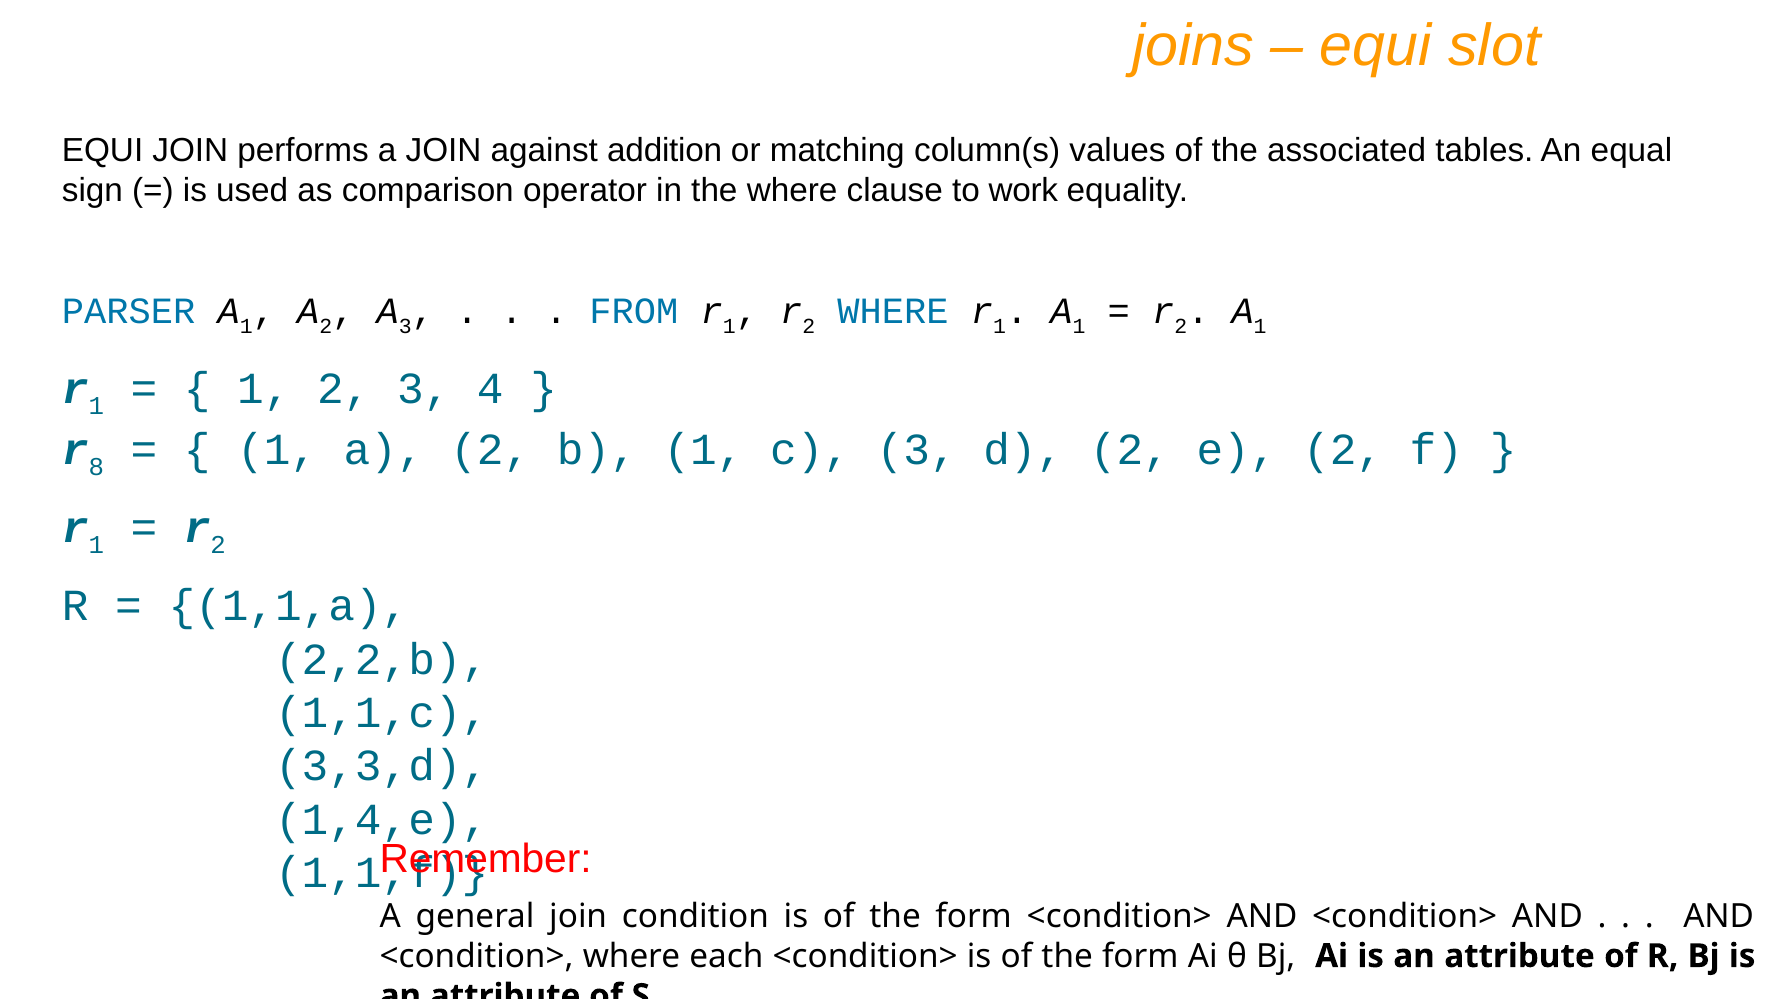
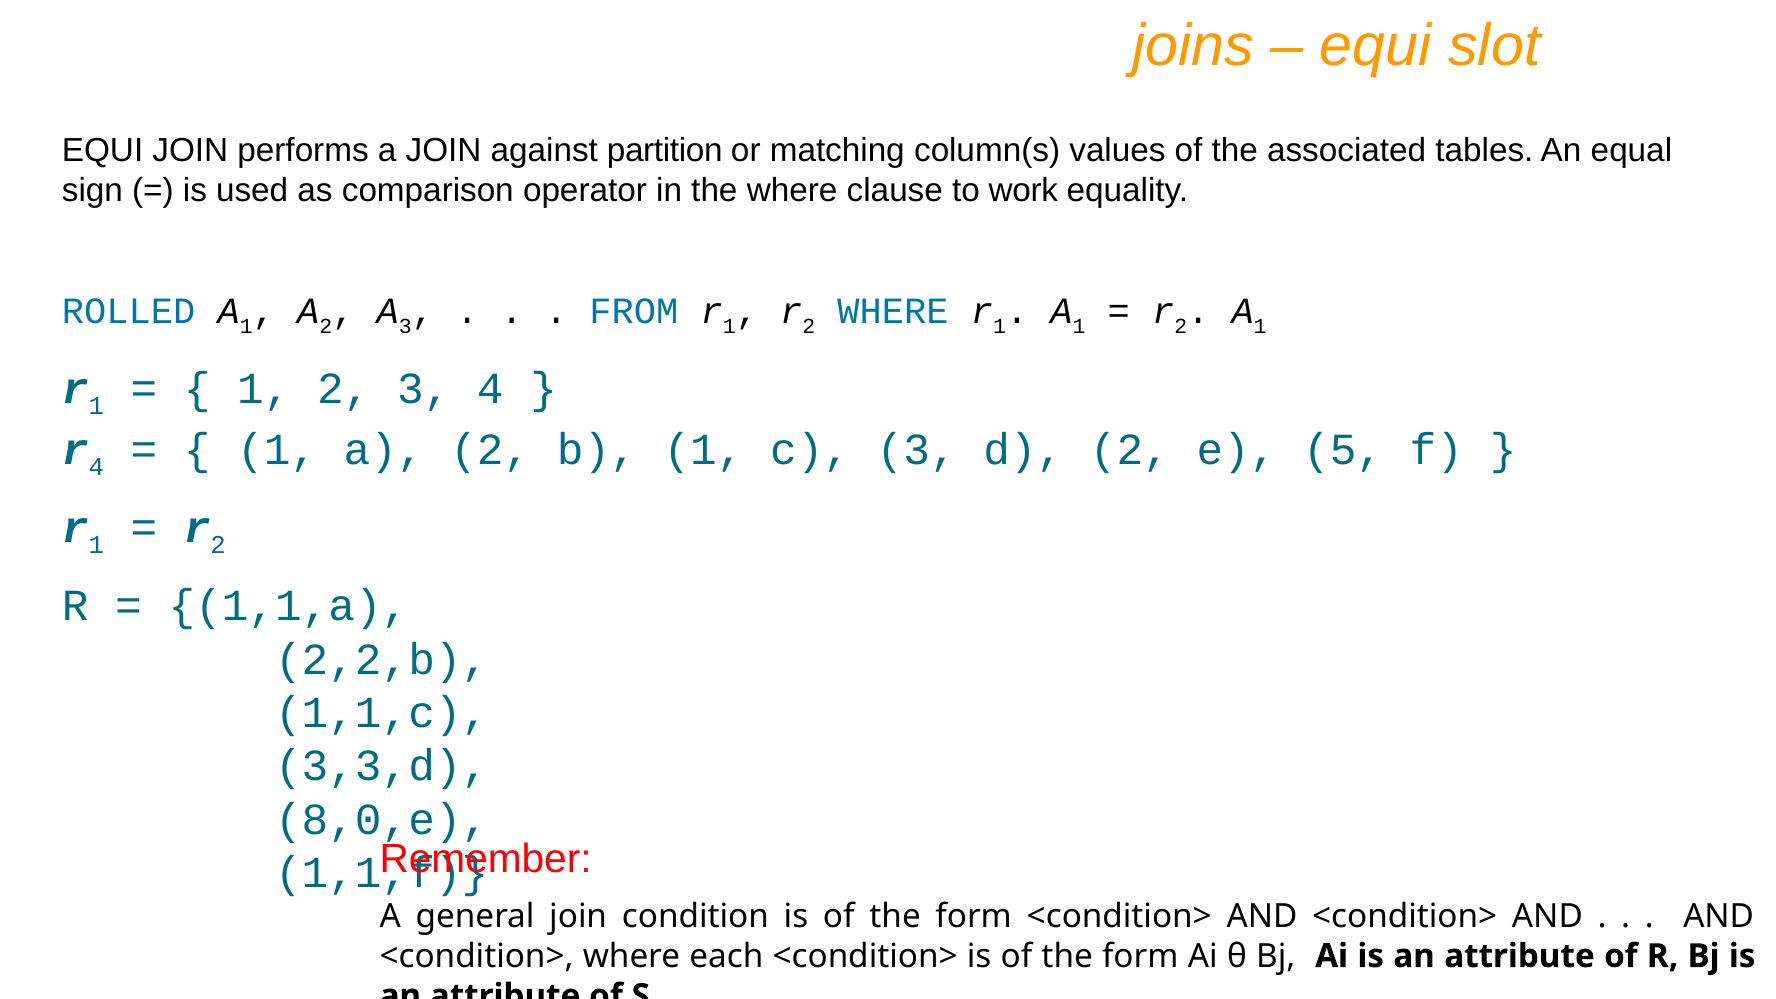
addition: addition -> partition
PARSER: PARSER -> ROLLED
r 8: 8 -> 4
e 2: 2 -> 5
1,4,e: 1,4,e -> 8,0,e
